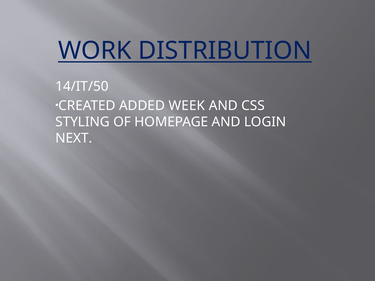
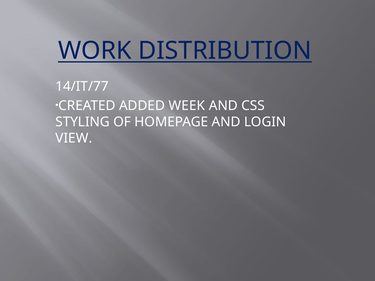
14/IT/50: 14/IT/50 -> 14/IT/77
NEXT: NEXT -> VIEW
